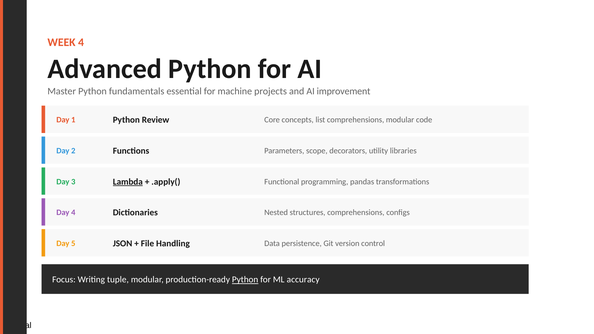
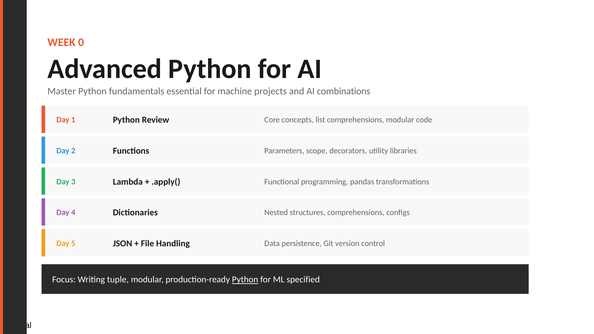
WEEK 4: 4 -> 0
improvement: improvement -> combinations
Lambda underline: present -> none
accuracy: accuracy -> specified
